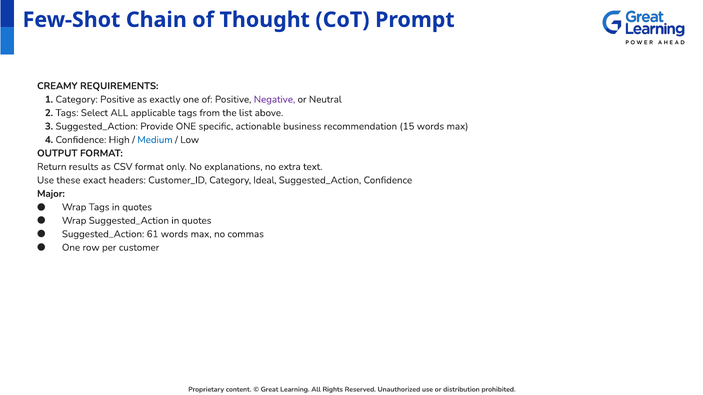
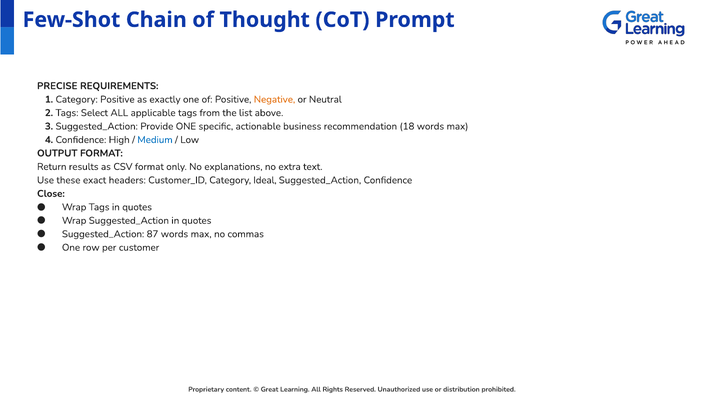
CREAMY: CREAMY -> PRECISE
Negative colour: purple -> orange
15: 15 -> 18
Major: Major -> Close
61: 61 -> 87
